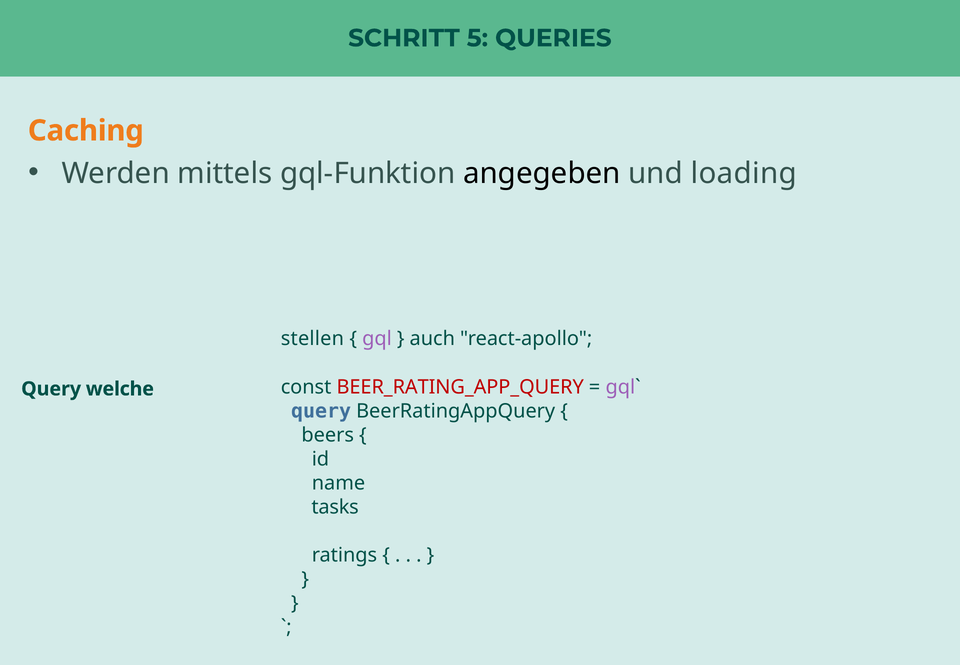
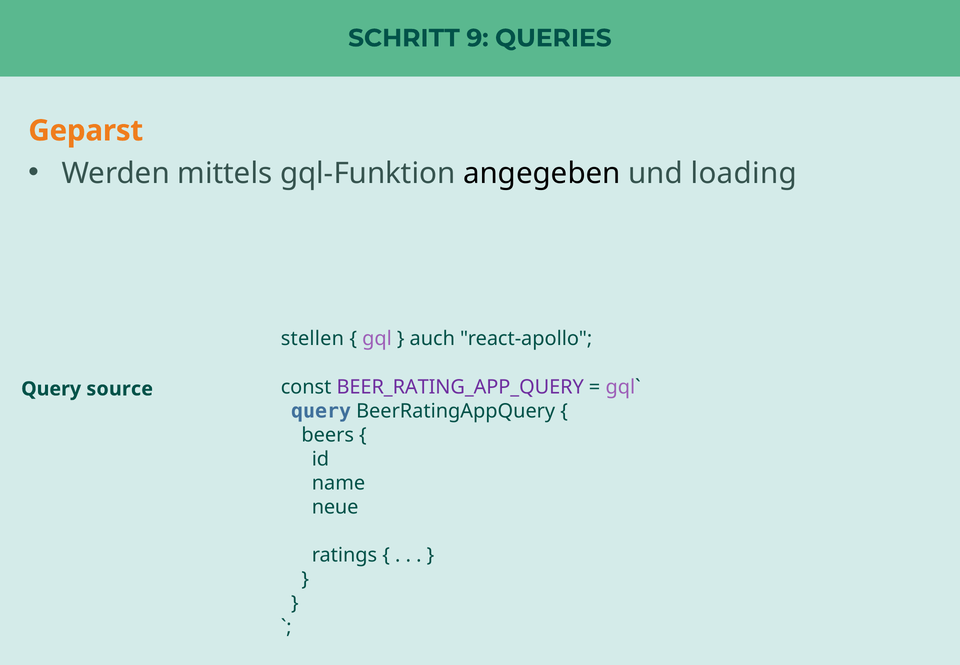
5: 5 -> 9
Caching: Caching -> Geparst
BEER_RATING_APP_QUERY colour: red -> purple
welche: welche -> source
tasks: tasks -> neue
